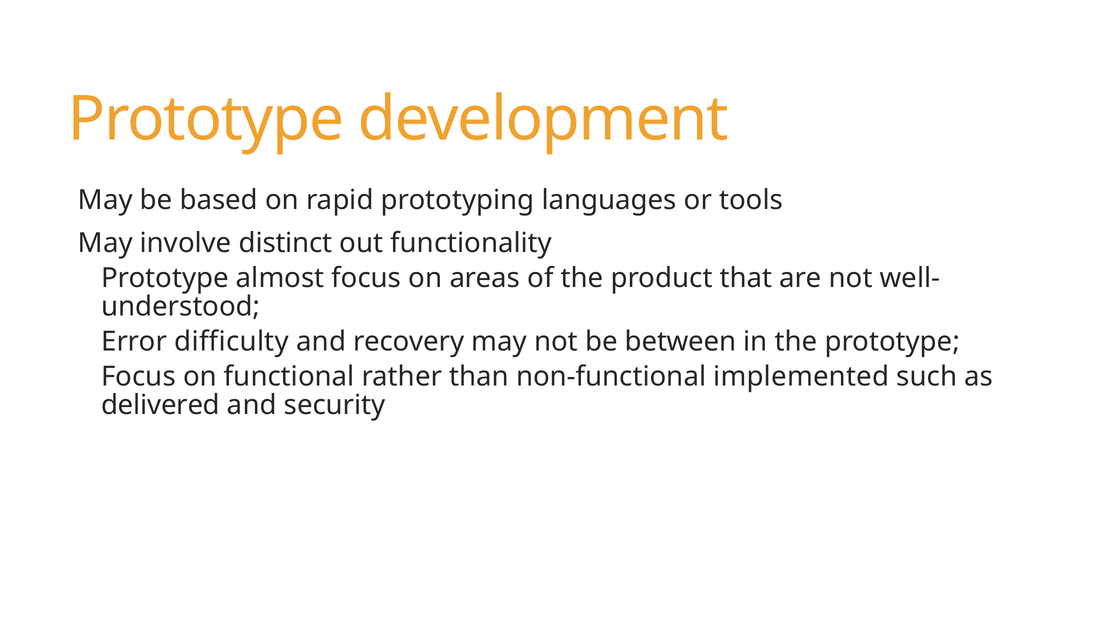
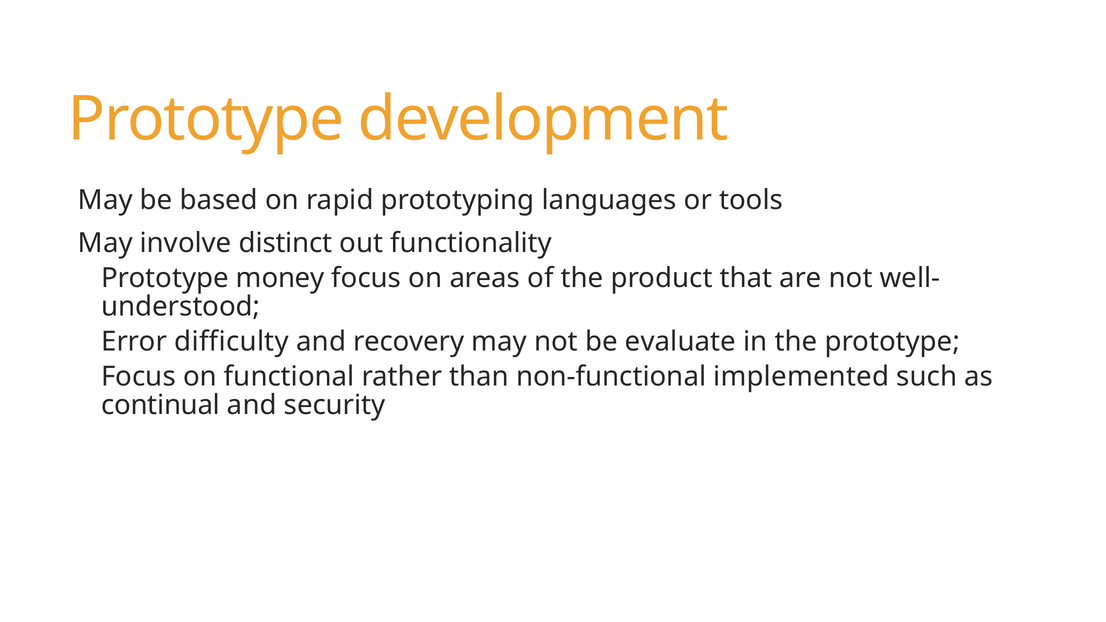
almost: almost -> money
between: between -> evaluate
delivered: delivered -> continual
